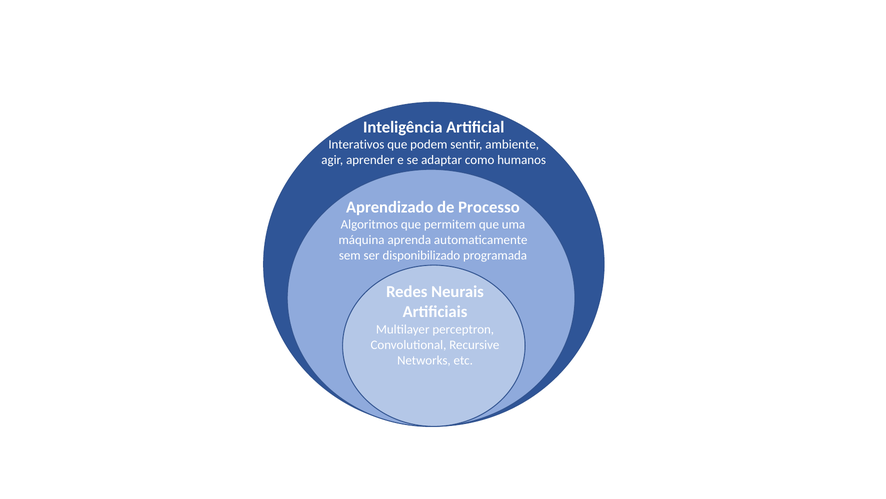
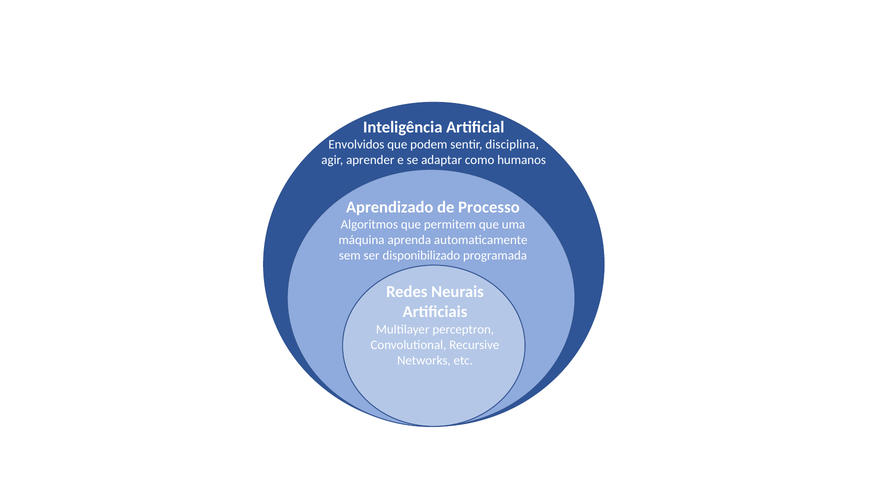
Interativos: Interativos -> Envolvidos
ambiente: ambiente -> disciplina
